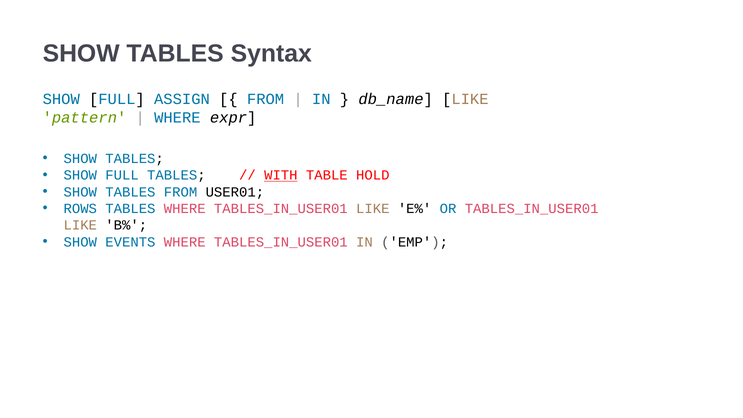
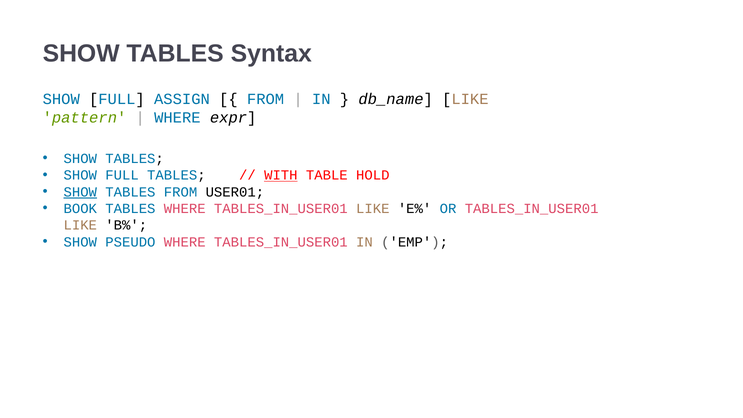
SHOW at (80, 192) underline: none -> present
ROWS: ROWS -> BOOK
EVENTS: EVENTS -> PSEUDO
